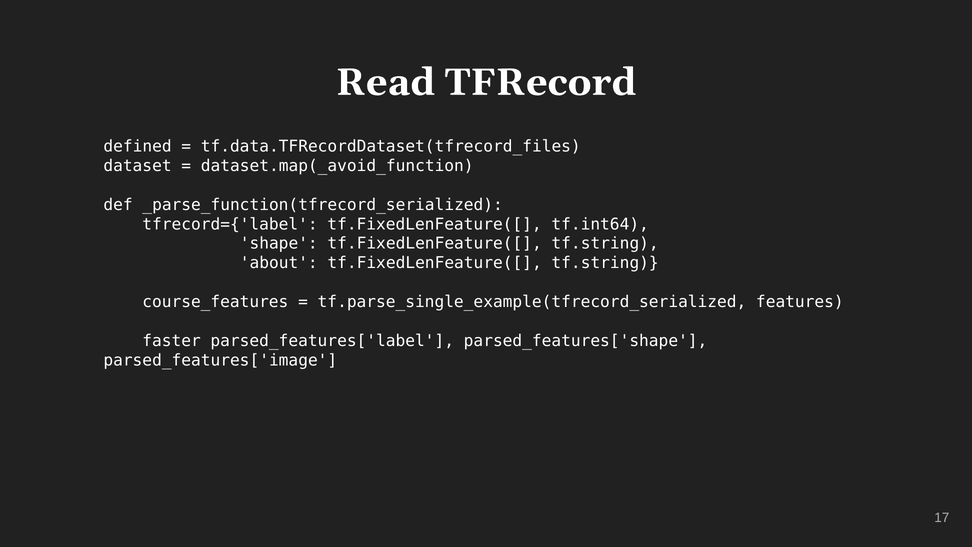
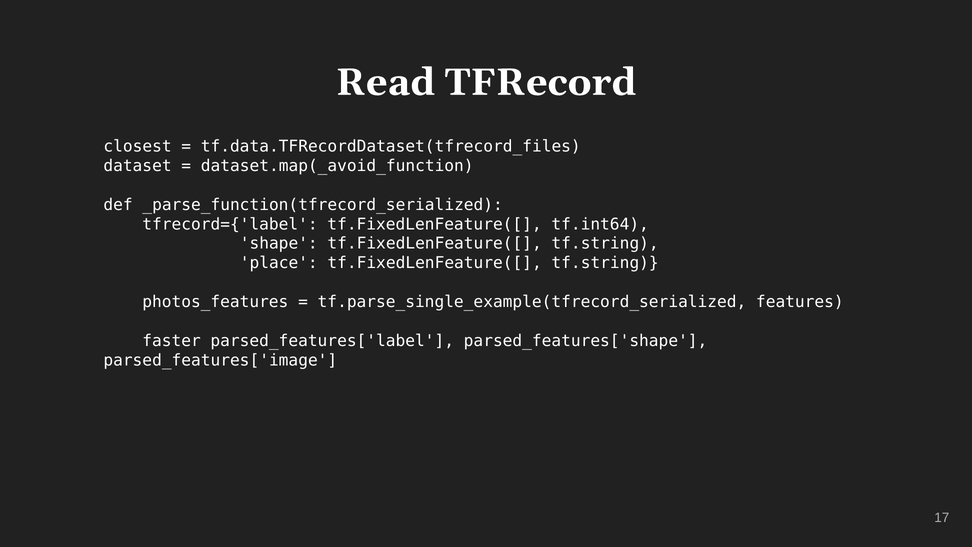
defined: defined -> closest
about: about -> place
course_features: course_features -> photos_features
